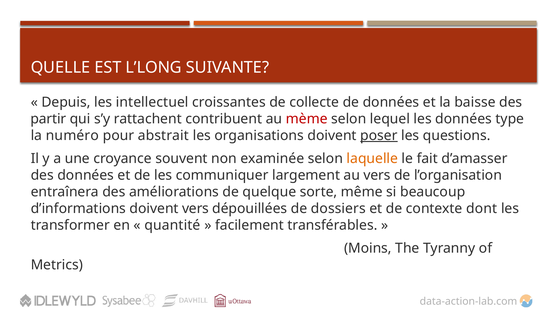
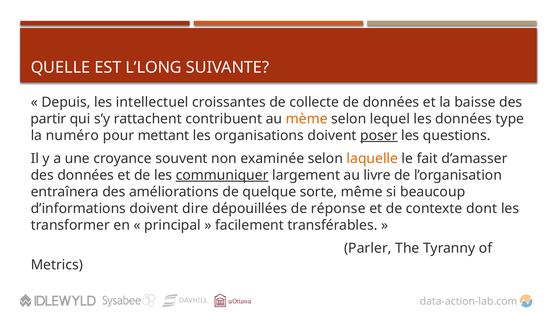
mème colour: red -> orange
abstrait: abstrait -> mettant
communiquer underline: none -> present
au vers: vers -> livre
doivent vers: vers -> dire
dossiers: dossiers -> réponse
quantité: quantité -> principal
Moins: Moins -> Parler
